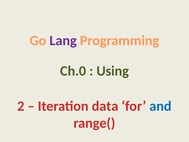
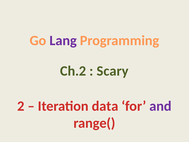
Ch.0: Ch.0 -> Ch.2
Using: Using -> Scary
and colour: blue -> purple
